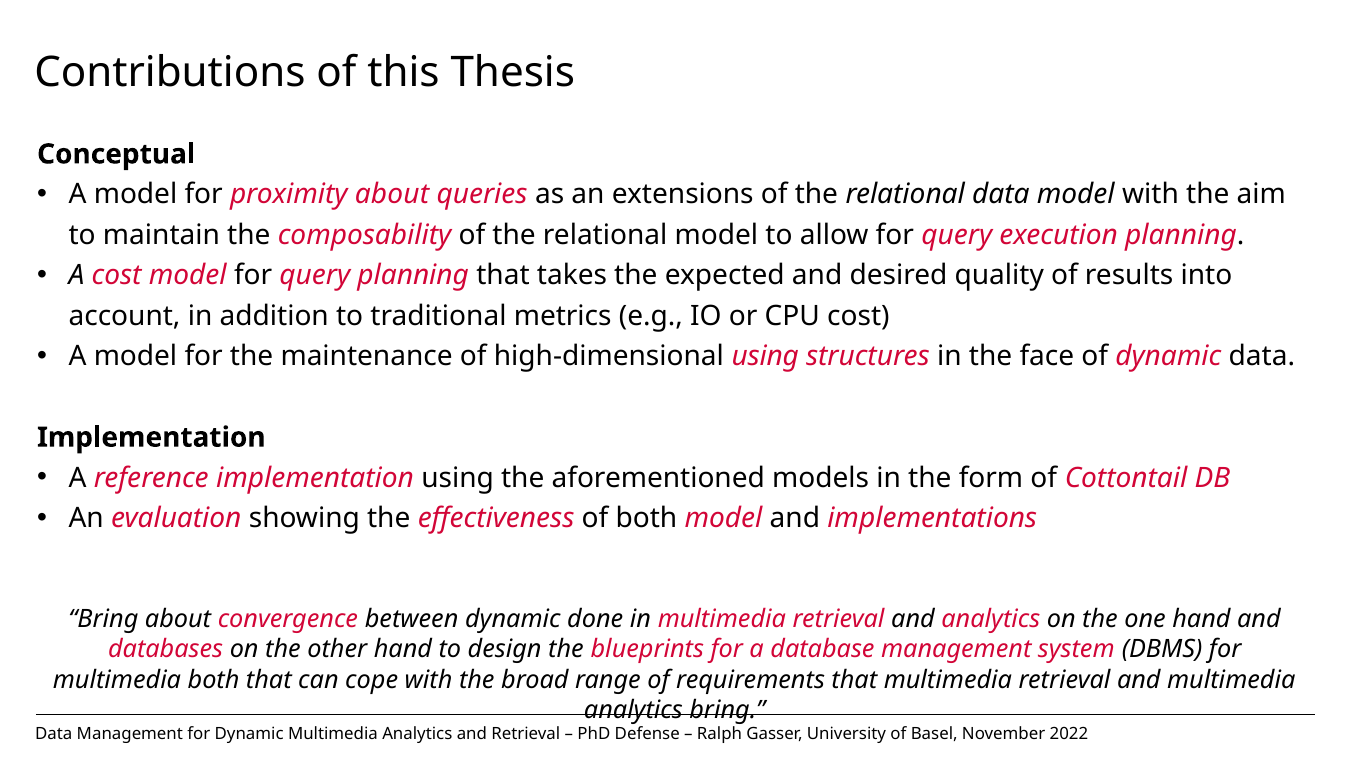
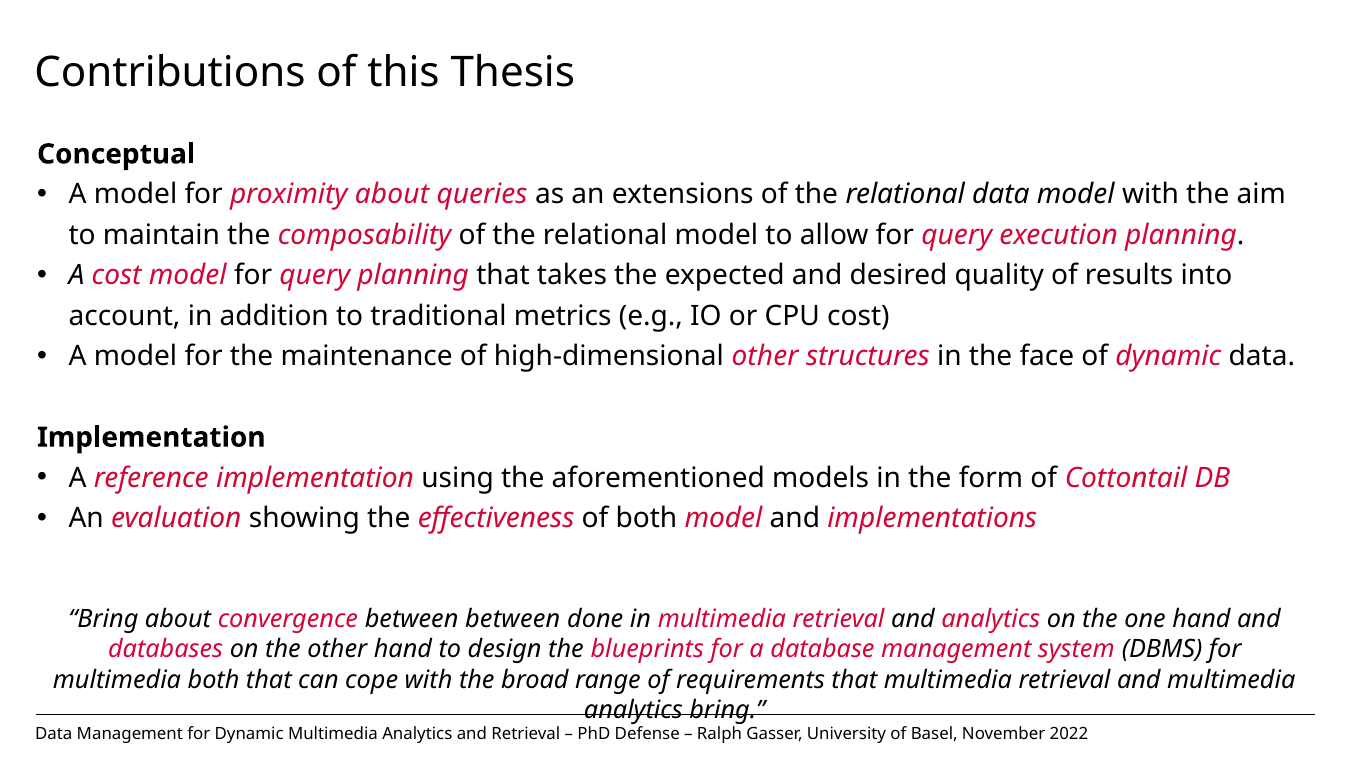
high-dimensional using: using -> other
between dynamic: dynamic -> between
